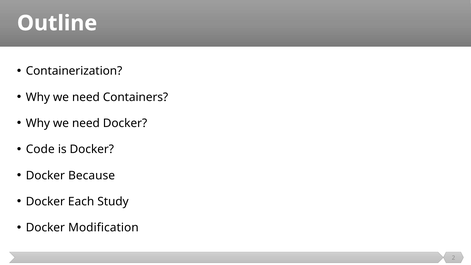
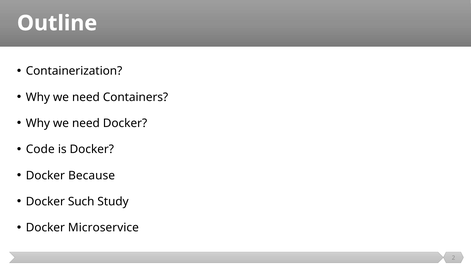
Each: Each -> Such
Modification: Modification -> Microservice
